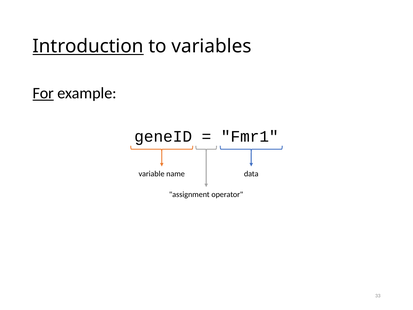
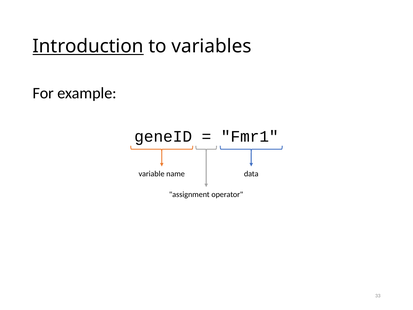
For underline: present -> none
